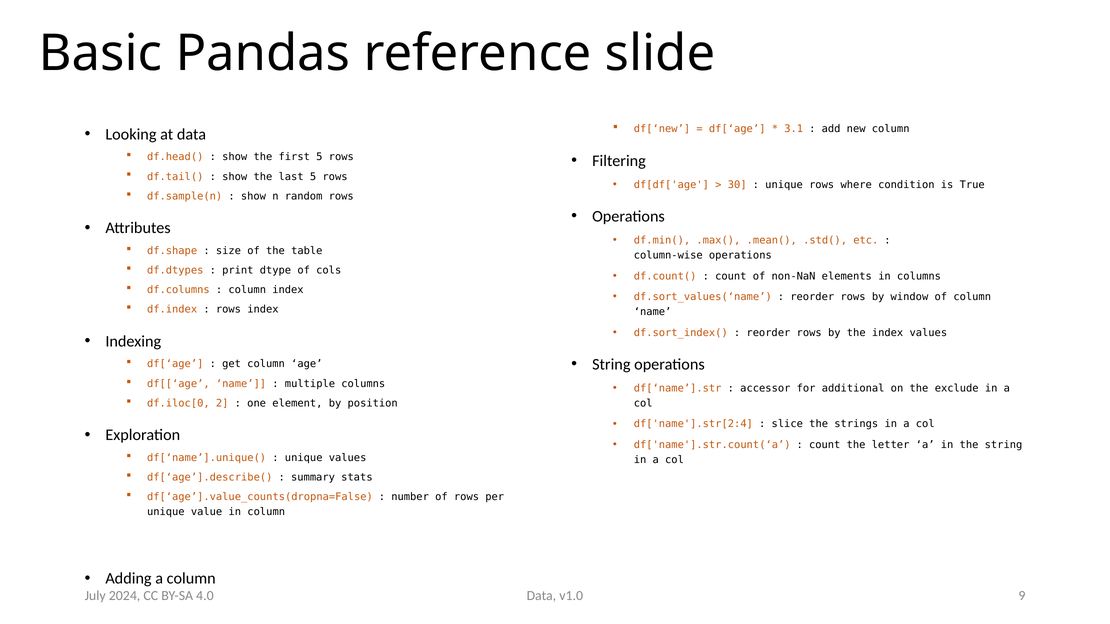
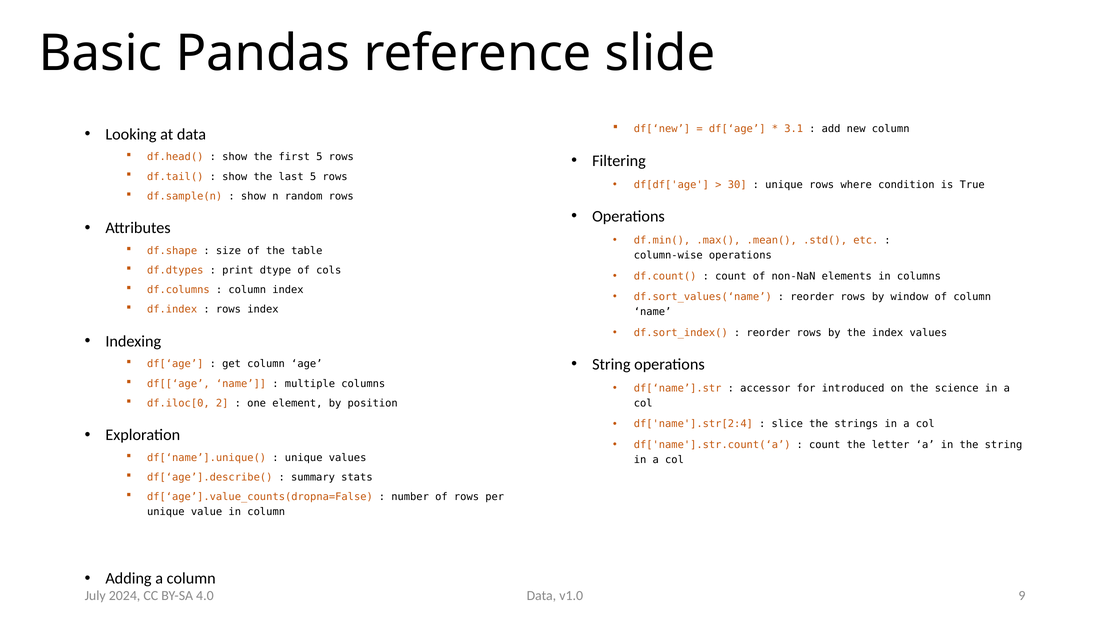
additional: additional -> introduced
exclude: exclude -> science
